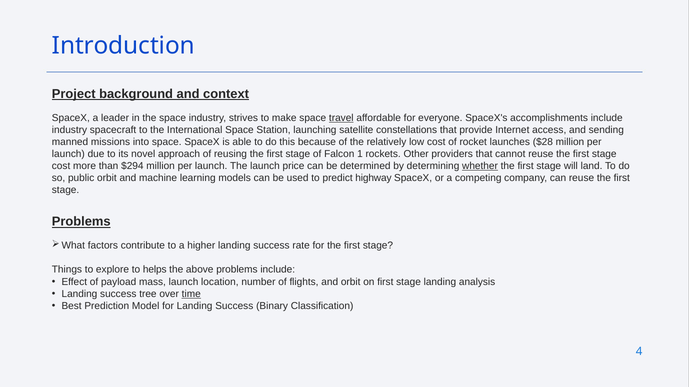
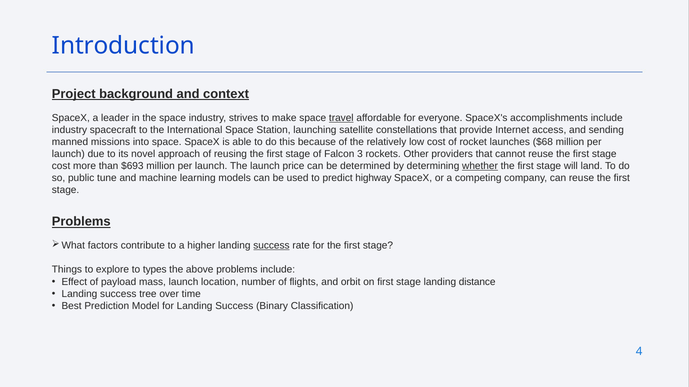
$28: $28 -> $68
1: 1 -> 3
$294: $294 -> $693
public orbit: orbit -> tune
success at (271, 246) underline: none -> present
helps: helps -> types
analysis: analysis -> distance
time underline: present -> none
